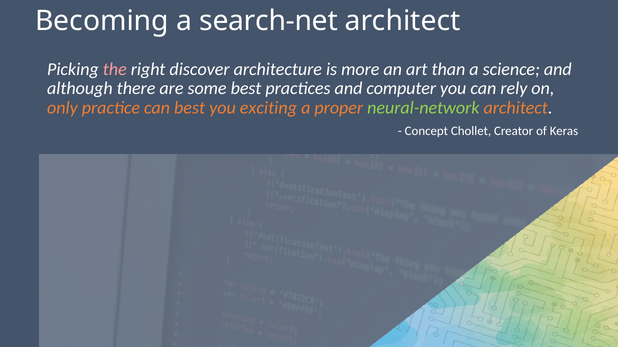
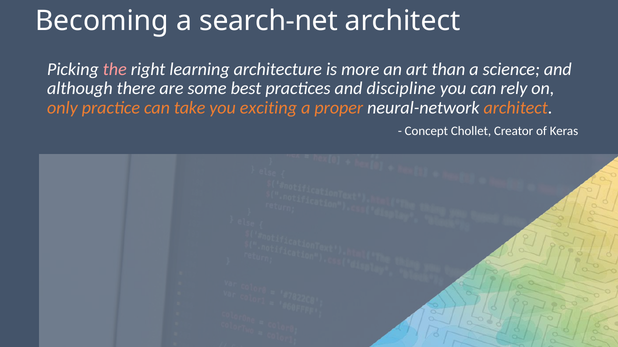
discover: discover -> learning
computer: computer -> discipline
can best: best -> take
neural-network colour: light green -> white
